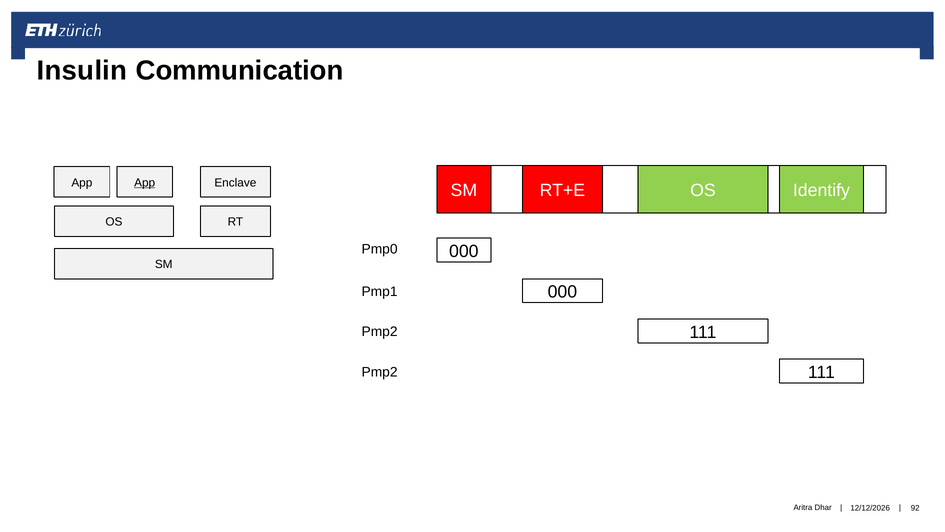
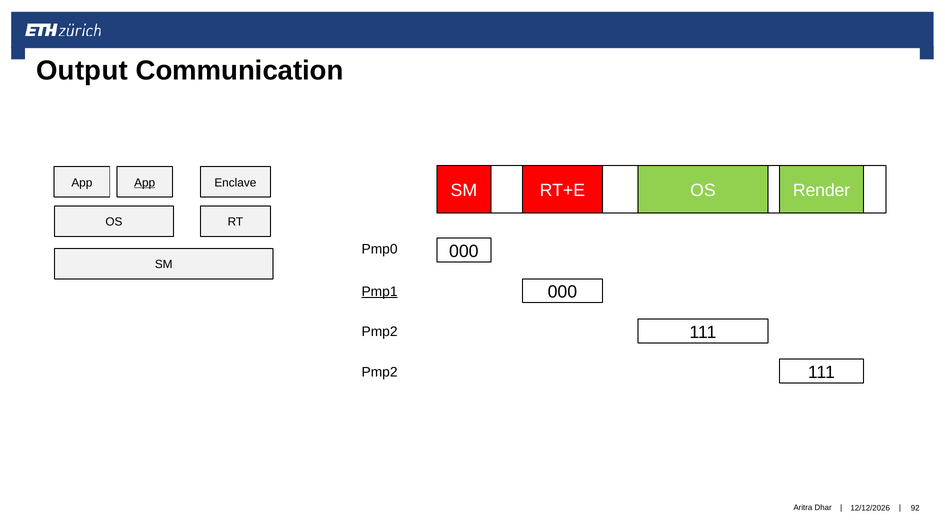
Insulin: Insulin -> Output
Identify: Identify -> Render
Pmp1 underline: none -> present
